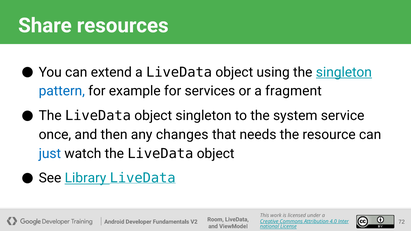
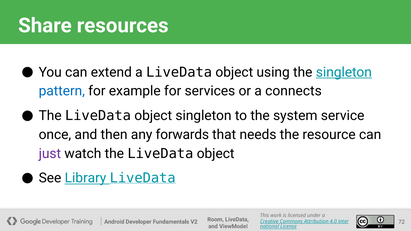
fragment: fragment -> connects
changes: changes -> forwards
just colour: blue -> purple
